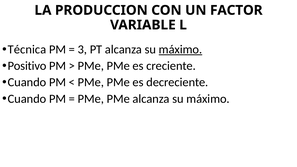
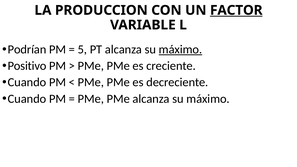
FACTOR underline: none -> present
Técnica: Técnica -> Podrían
3: 3 -> 5
